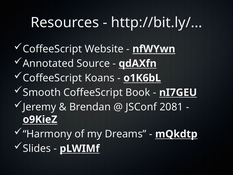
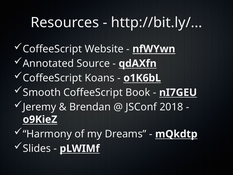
2081: 2081 -> 2018
